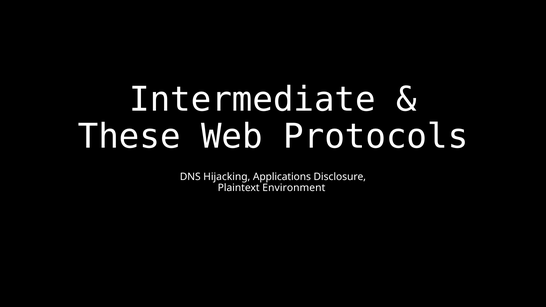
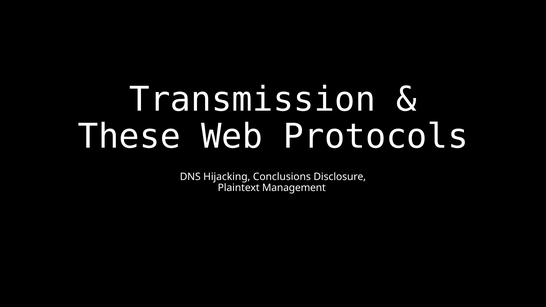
Intermediate: Intermediate -> Transmission
Applications: Applications -> Conclusions
Environment: Environment -> Management
